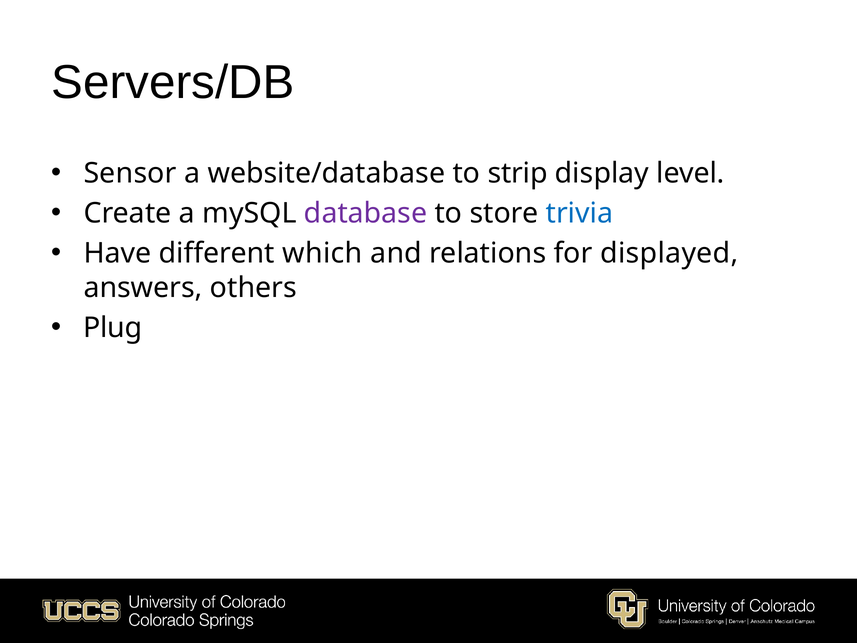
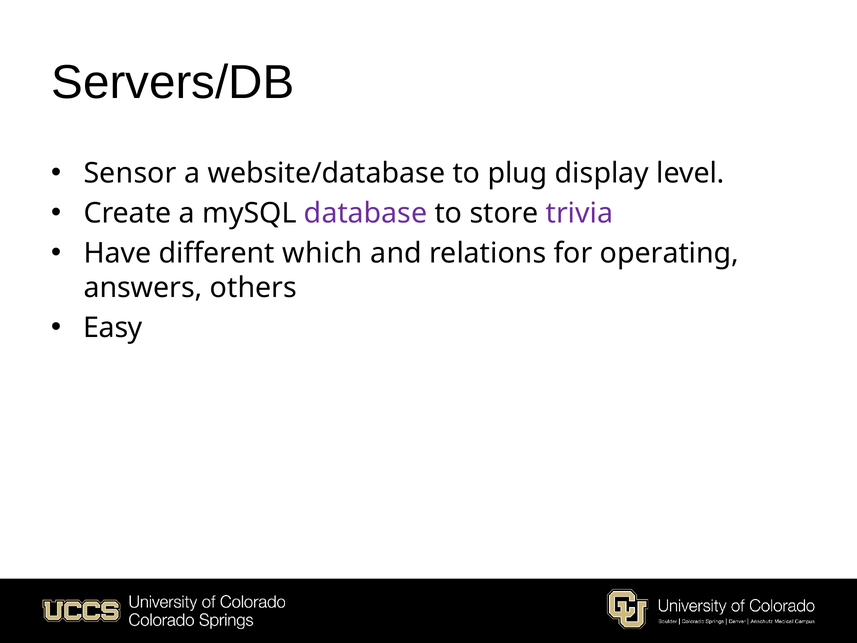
strip: strip -> plug
trivia colour: blue -> purple
displayed: displayed -> operating
Plug: Plug -> Easy
